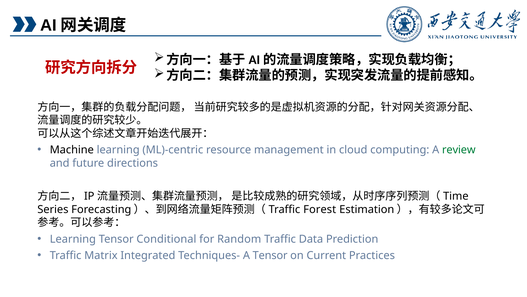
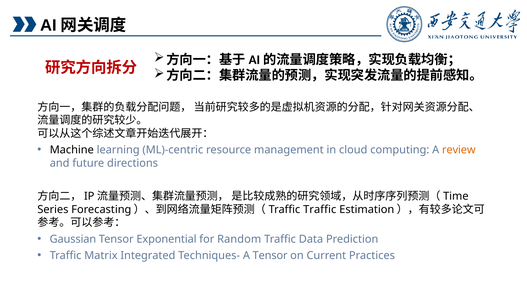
review colour: green -> orange
Traffic Forest: Forest -> Traffic
Learning at (73, 239): Learning -> Gaussian
Conditional: Conditional -> Exponential
